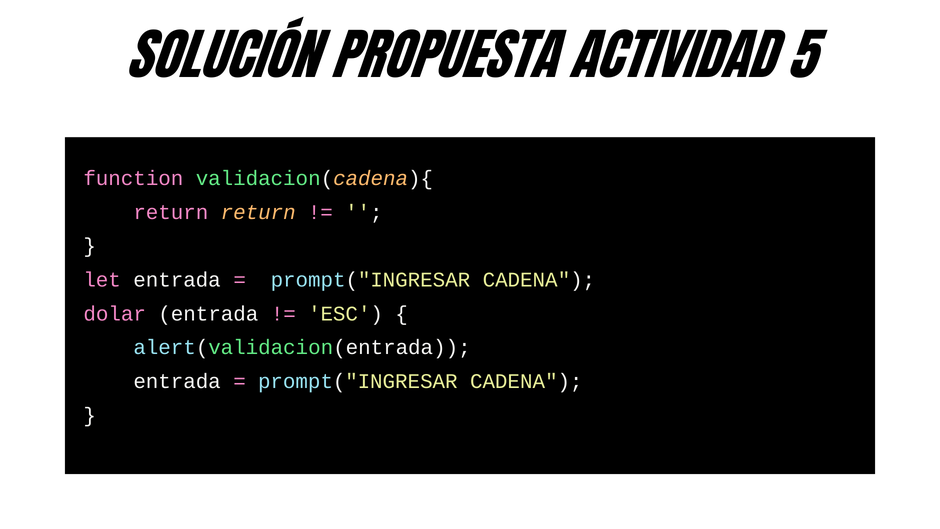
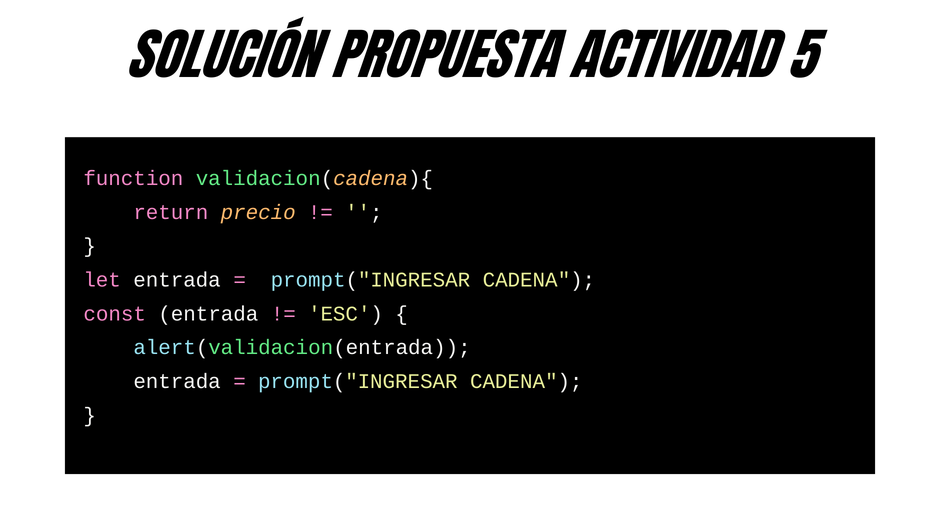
return return: return -> precio
dolar: dolar -> const
